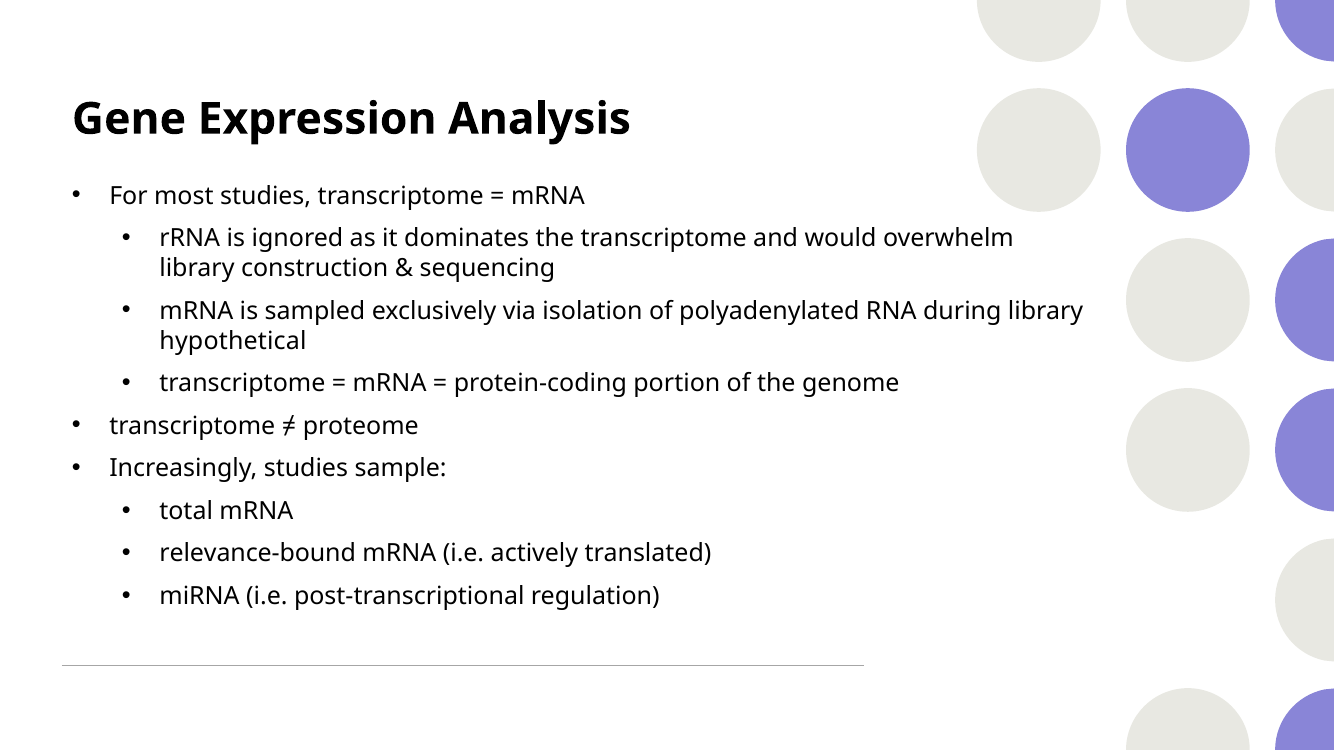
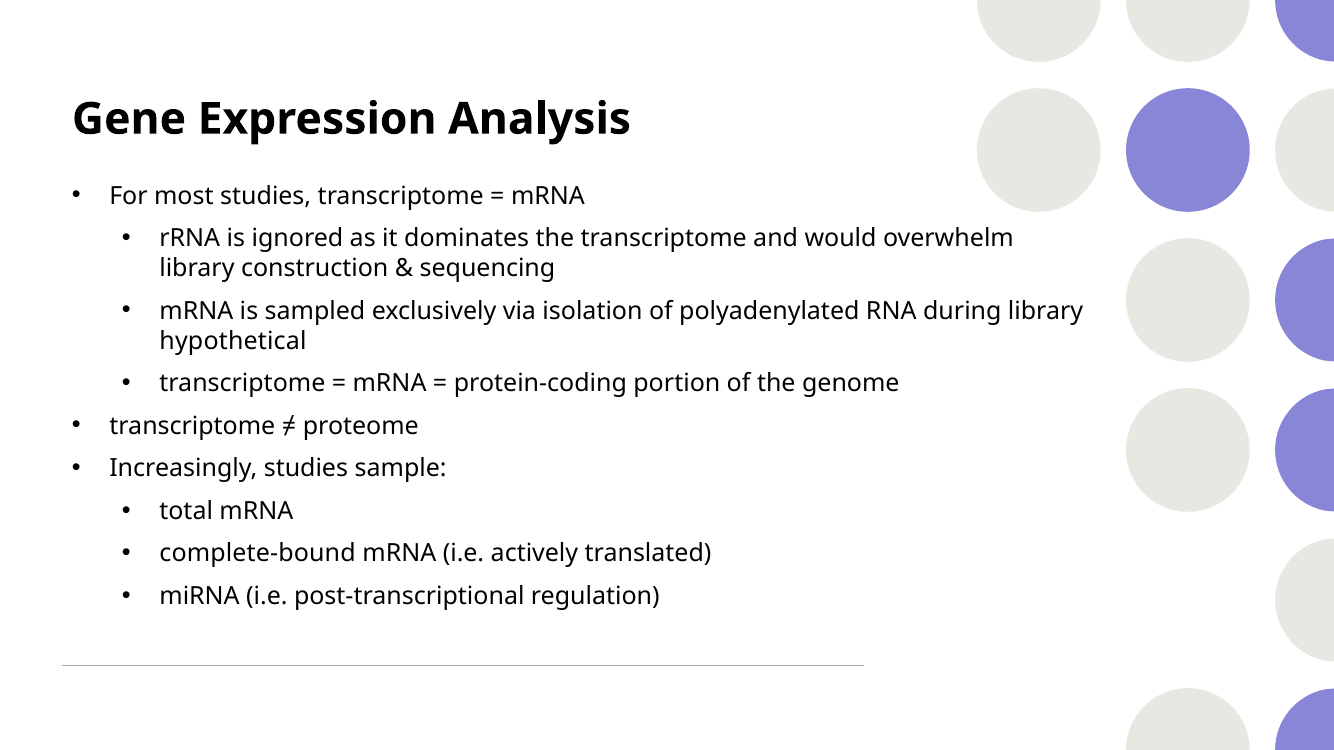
relevance-bound: relevance-bound -> complete-bound
